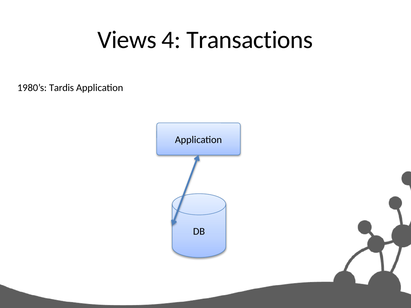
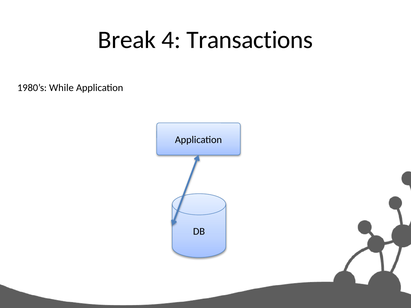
Views: Views -> Break
Tardis: Tardis -> While
